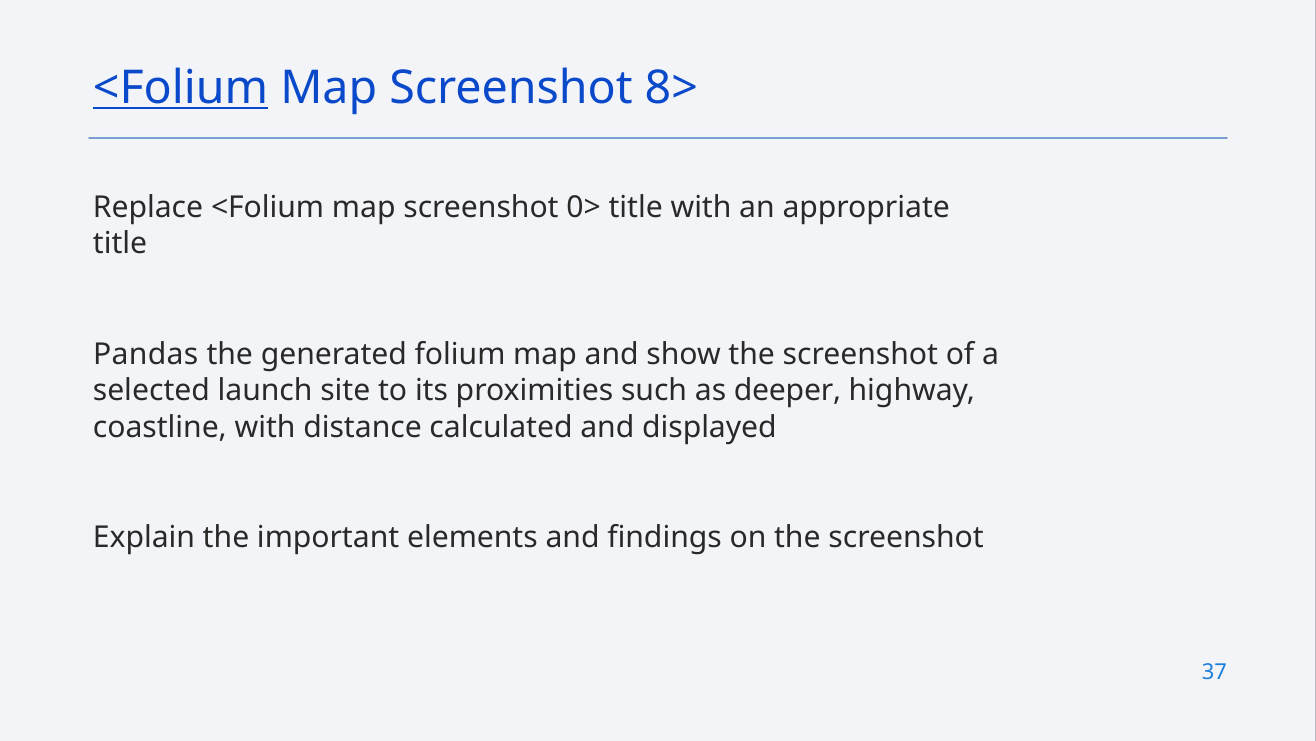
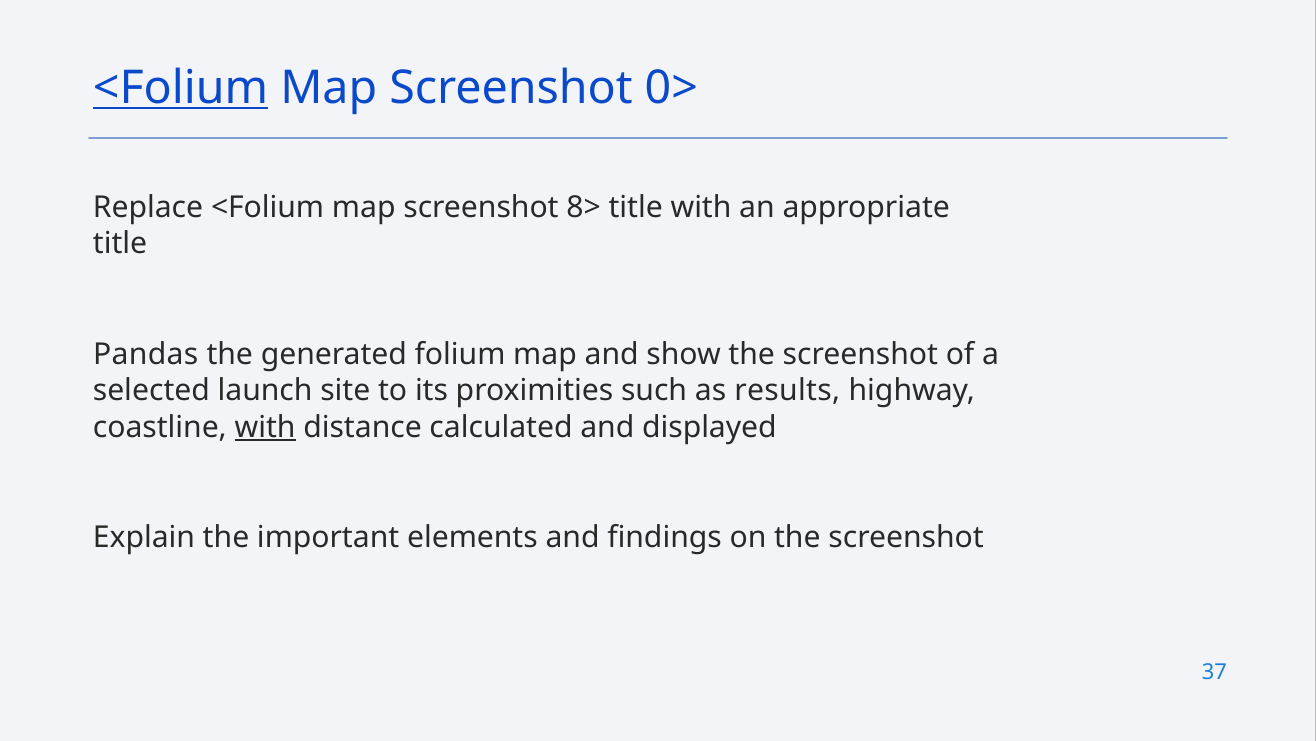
8>: 8> -> 0>
0>: 0> -> 8>
deeper: deeper -> results
with at (265, 427) underline: none -> present
